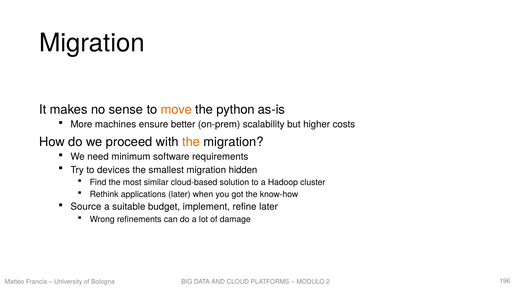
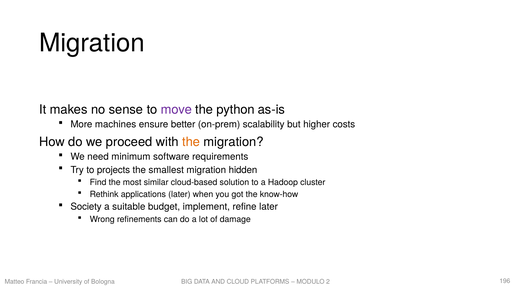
move colour: orange -> purple
devices: devices -> projects
Source: Source -> Society
